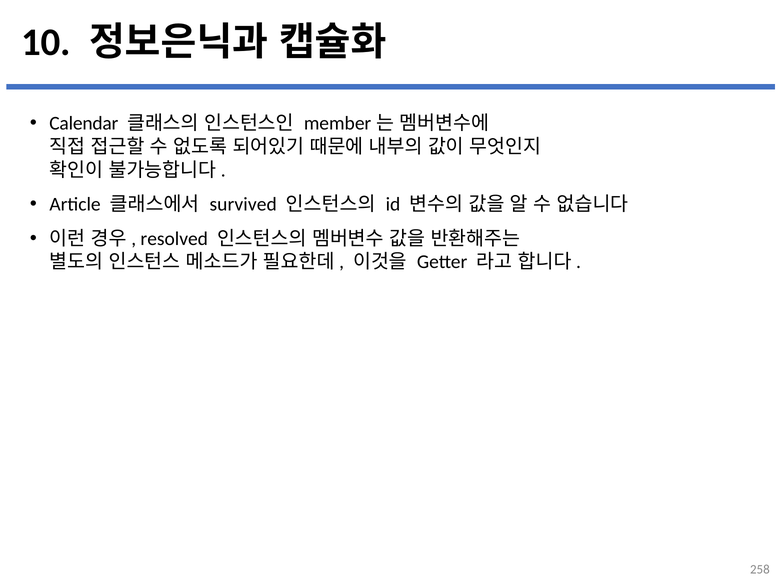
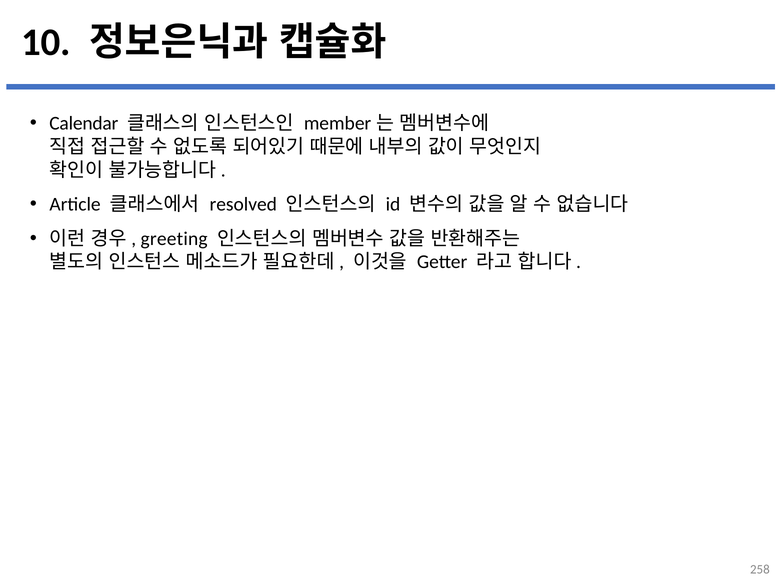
survived: survived -> resolved
resolved: resolved -> greeting
